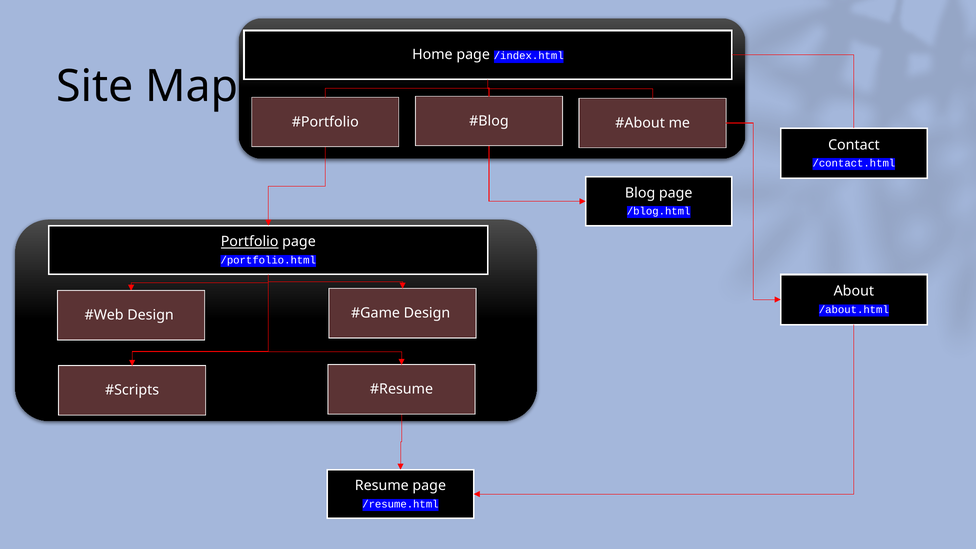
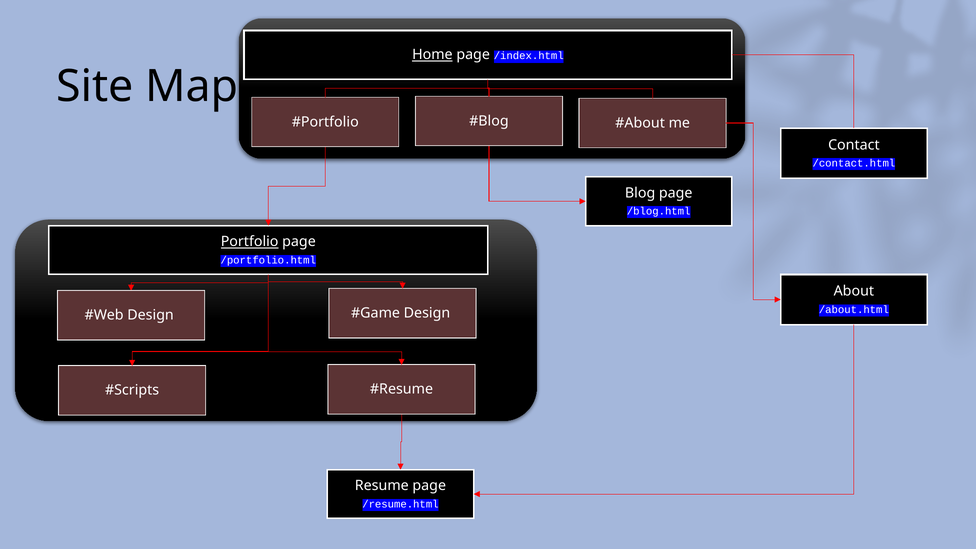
Home underline: none -> present
